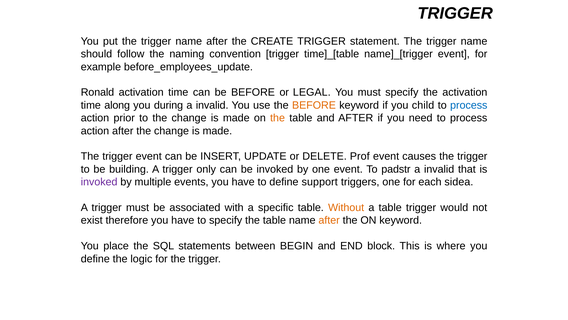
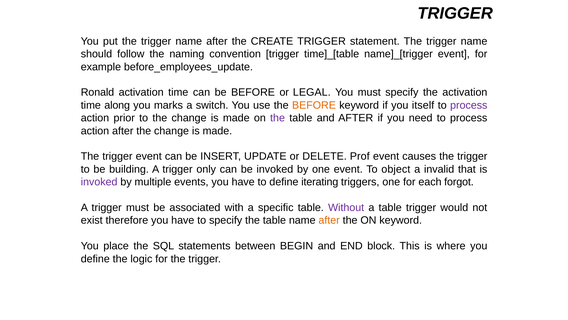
during: during -> marks
invalid at (212, 105): invalid -> switch
child: child -> itself
process at (469, 105) colour: blue -> purple
the at (278, 118) colour: orange -> purple
padstr: padstr -> object
support: support -> iterating
sidea: sidea -> forgot
Without colour: orange -> purple
